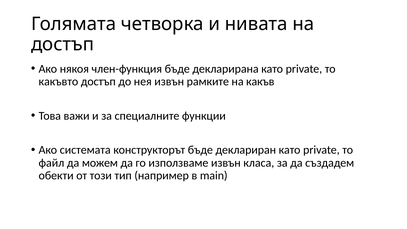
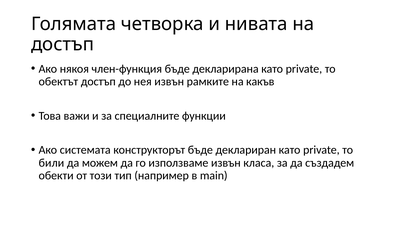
какъвто: какъвто -> обектът
файл: файл -> били
